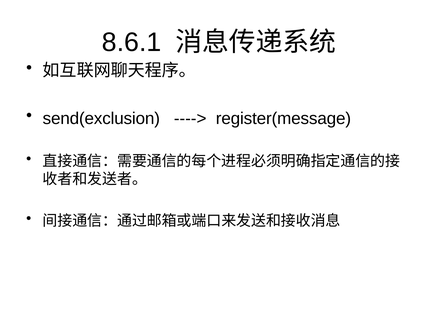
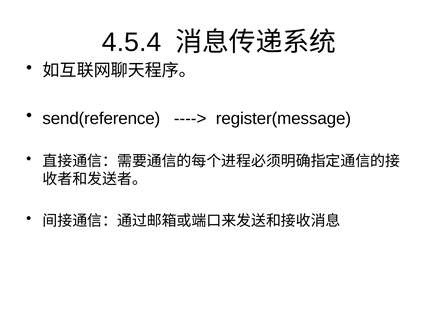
8.6.1: 8.6.1 -> 4.5.4
send(exclusion: send(exclusion -> send(reference
